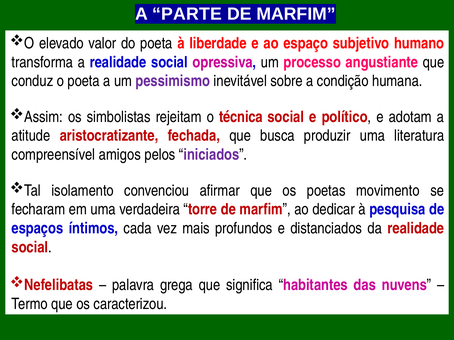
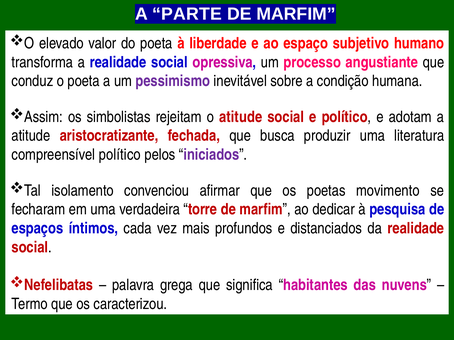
o técnica: técnica -> atitude
compreensível amigos: amigos -> político
